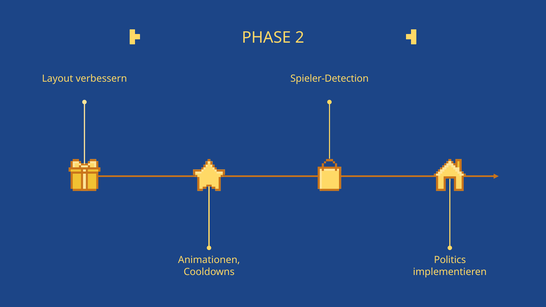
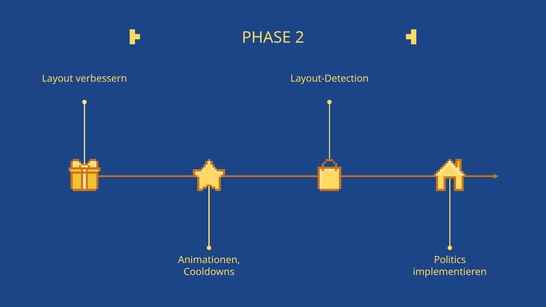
Spieler-Detection: Spieler-Detection -> Layout-Detection
